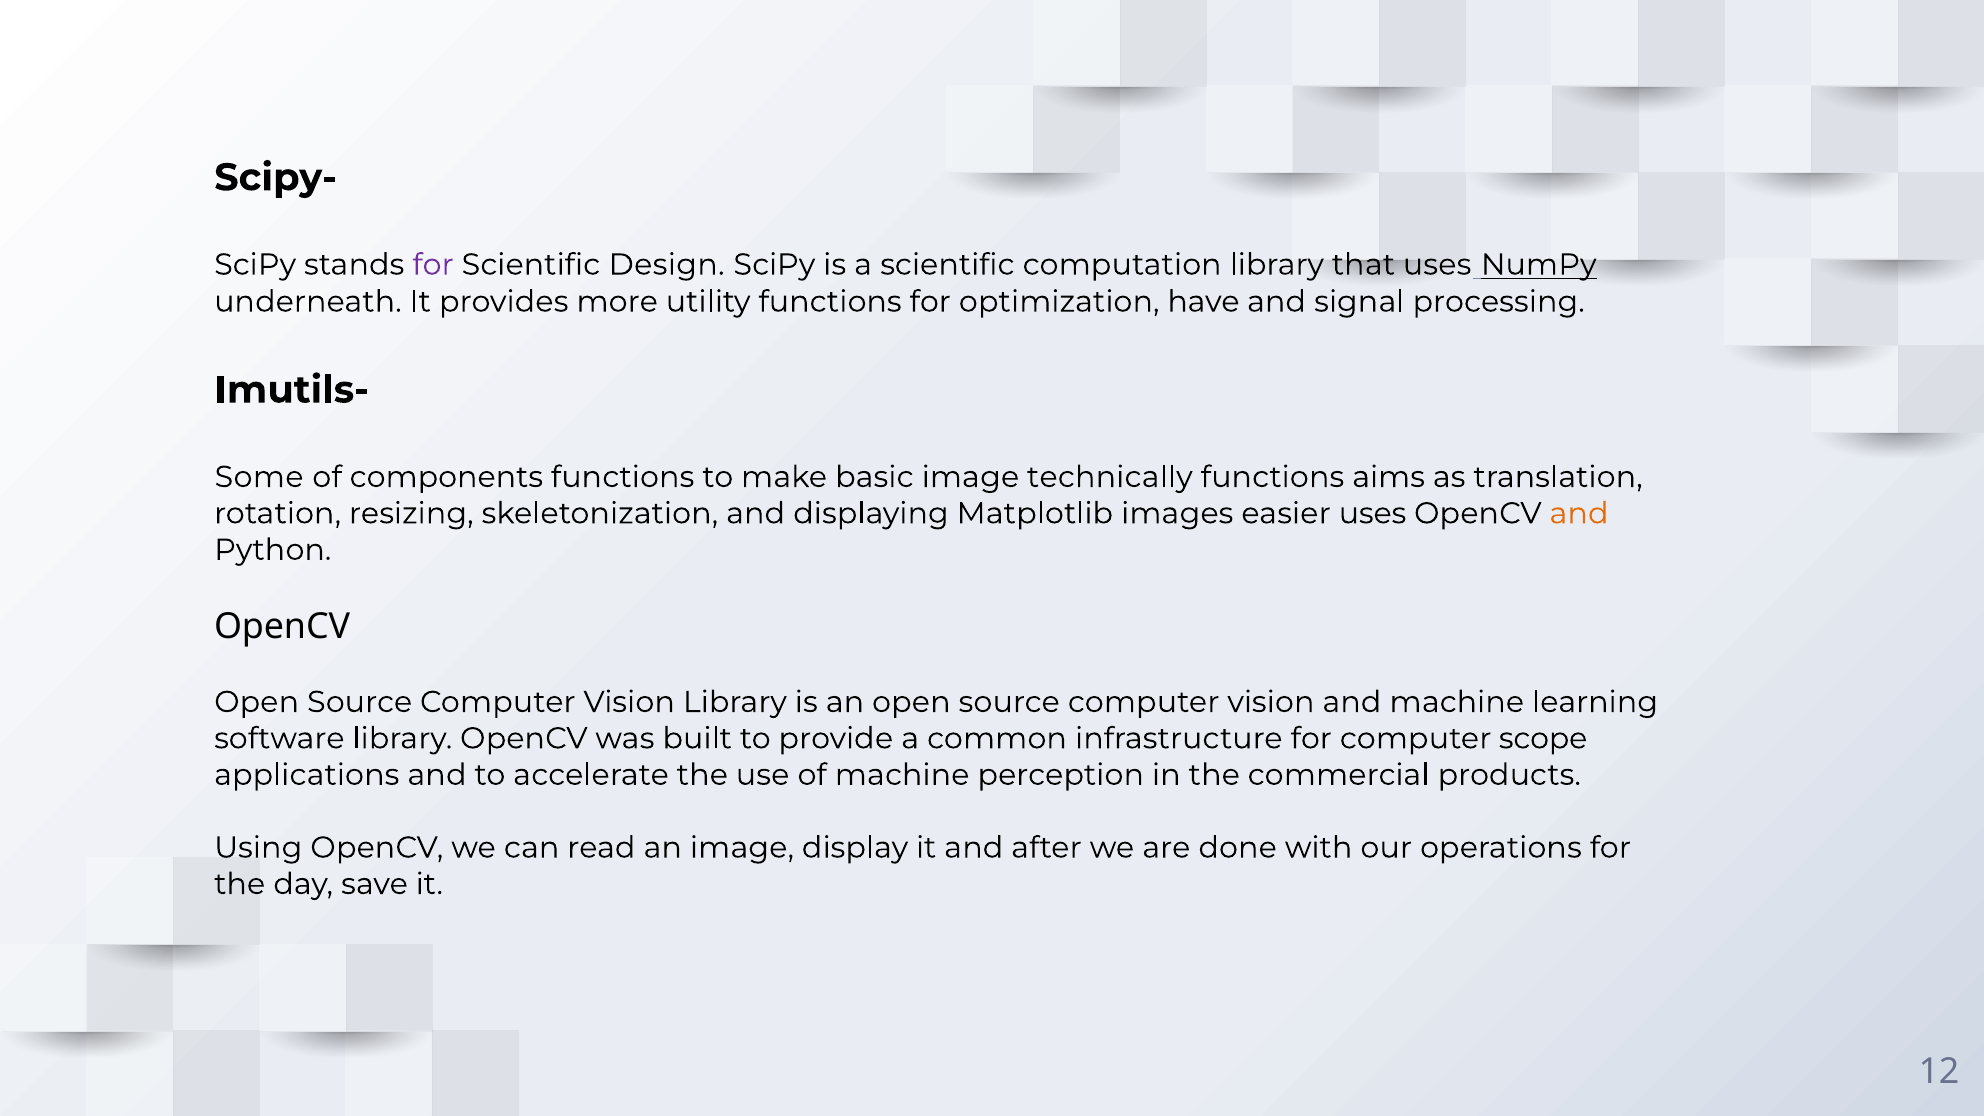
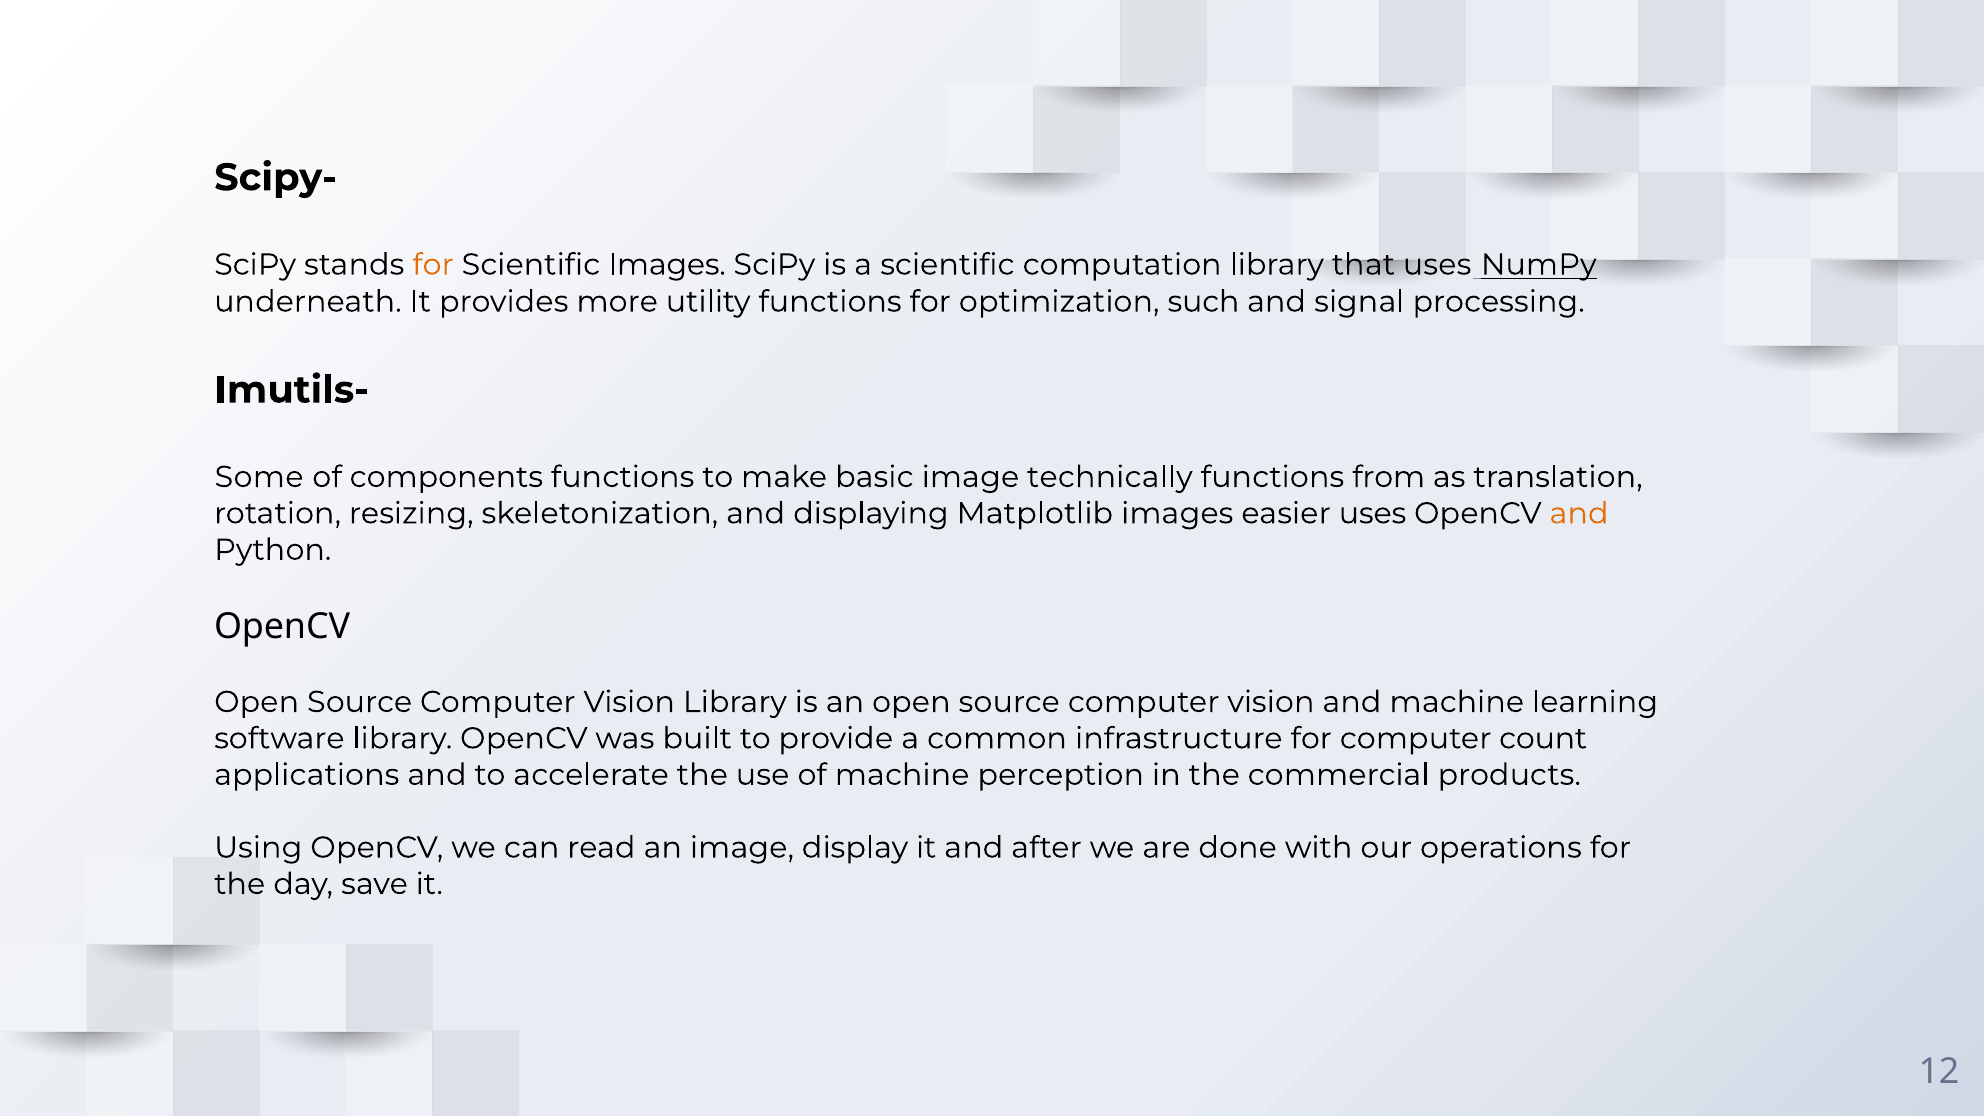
for at (433, 265) colour: purple -> orange
Scientific Design: Design -> Images
have: have -> such
aims: aims -> from
scope: scope -> count
